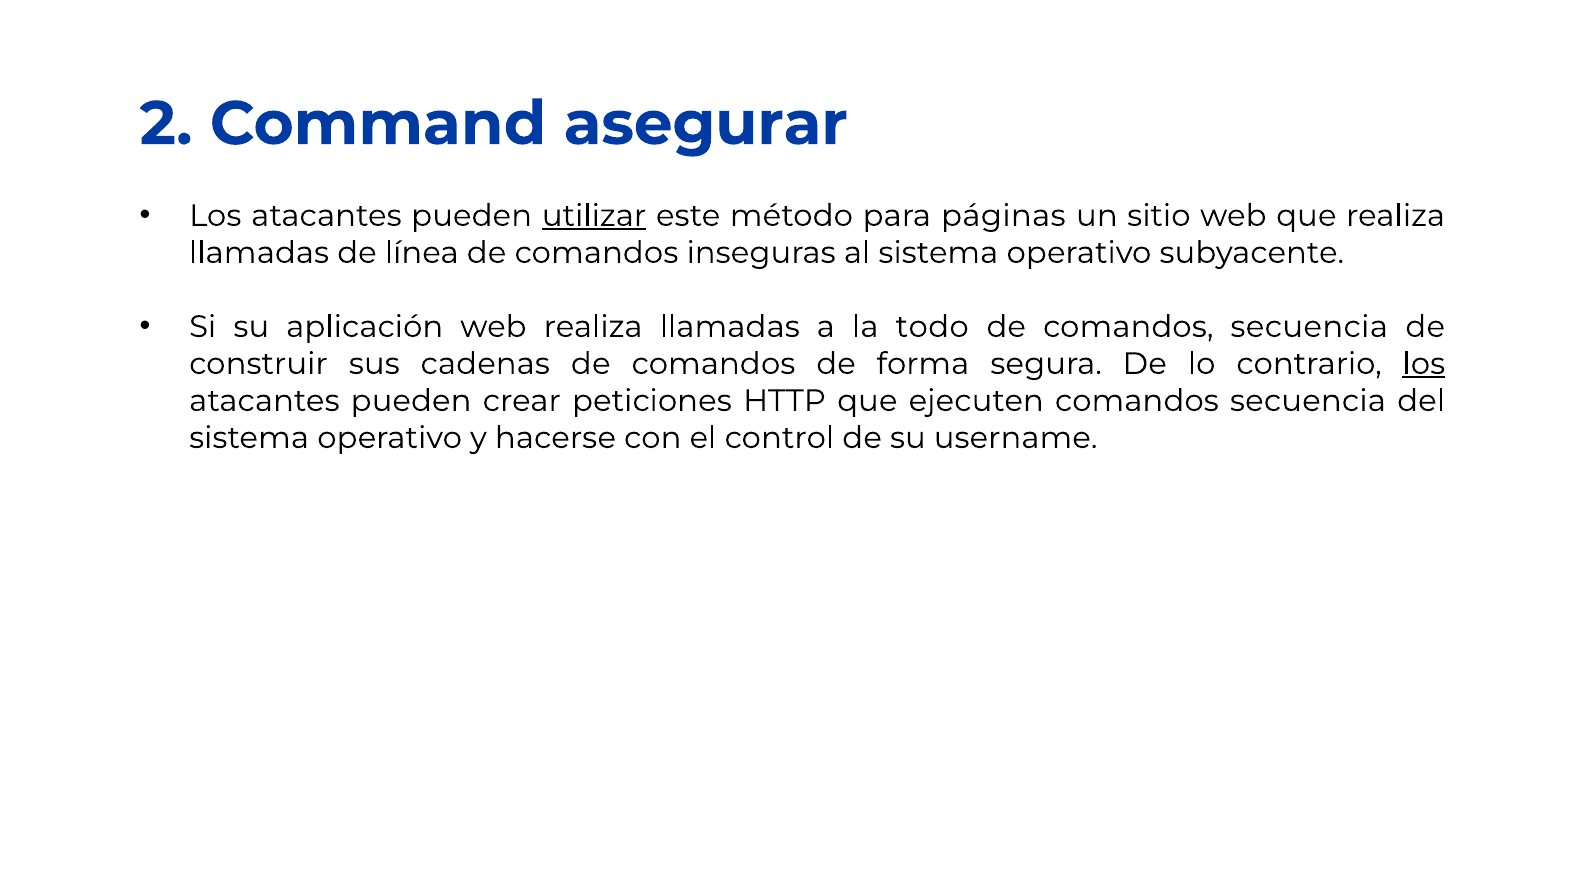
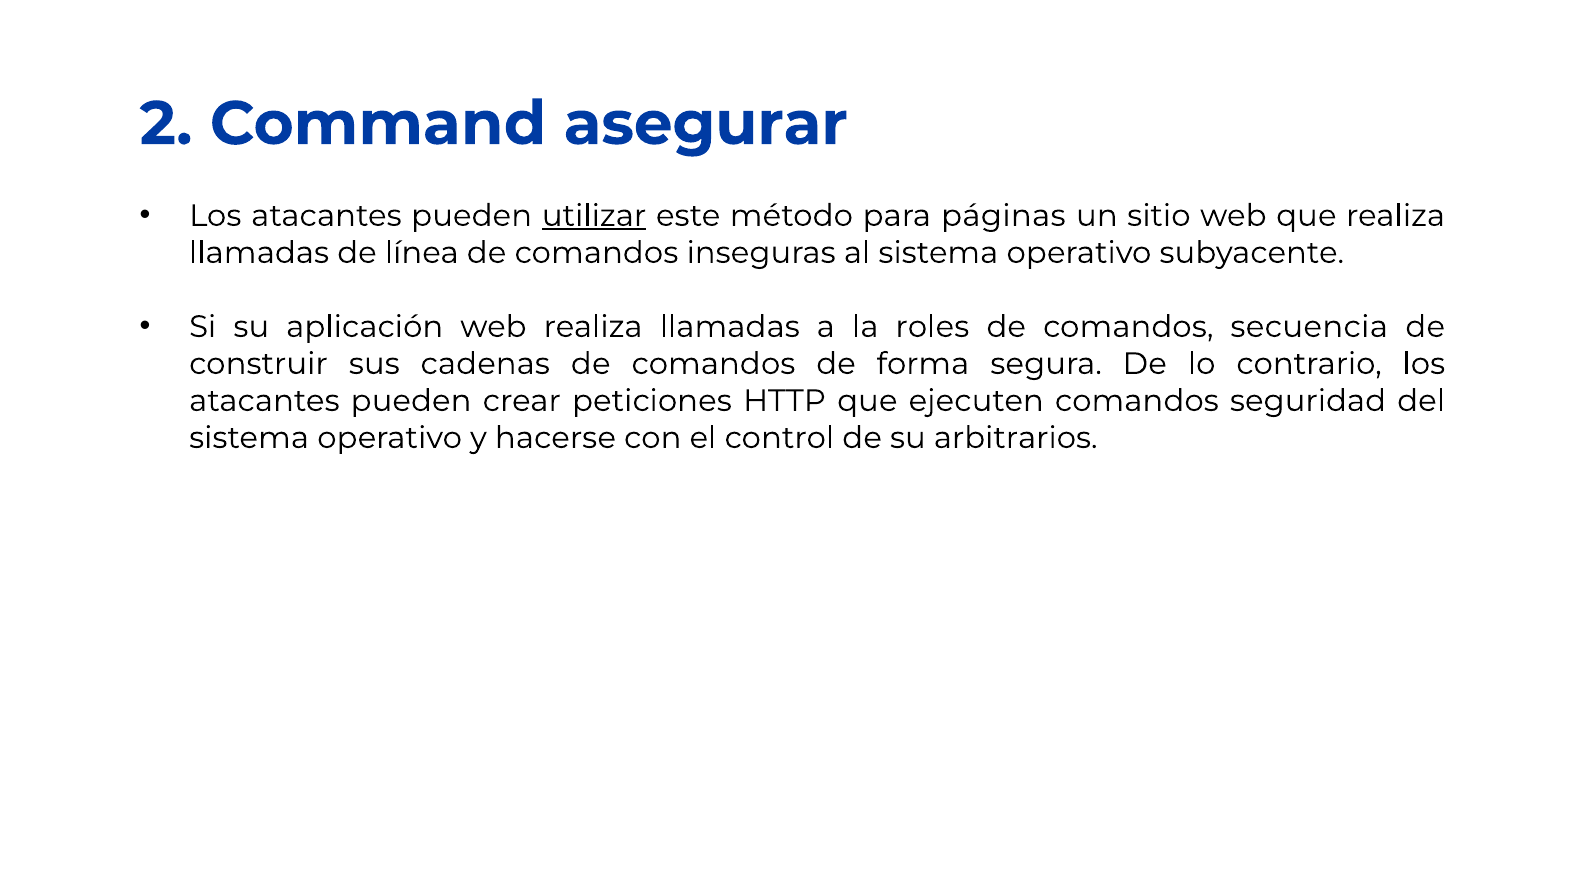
todo: todo -> roles
los at (1424, 364) underline: present -> none
ejecuten comandos secuencia: secuencia -> seguridad
username: username -> arbitrarios
